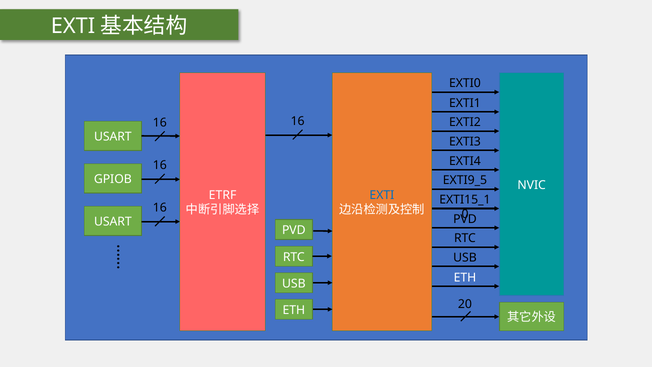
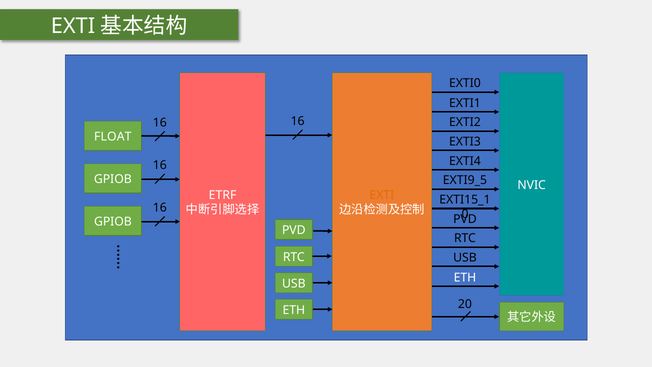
USART at (113, 137): USART -> FLOAT
EXTI at (382, 195) colour: blue -> orange
USART at (113, 222): USART -> GPIOB
